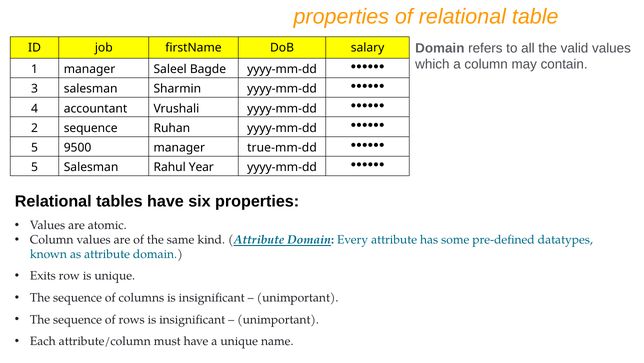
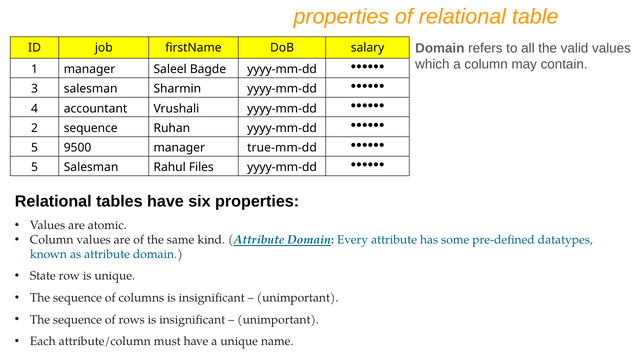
Year: Year -> Files
Exits: Exits -> State
